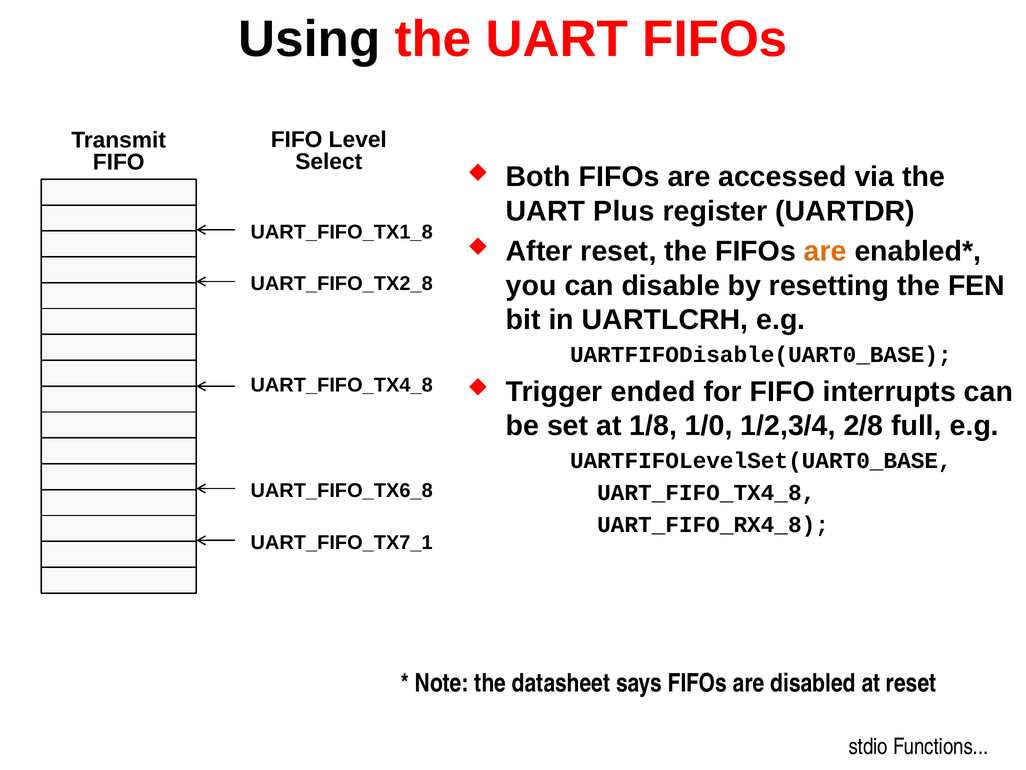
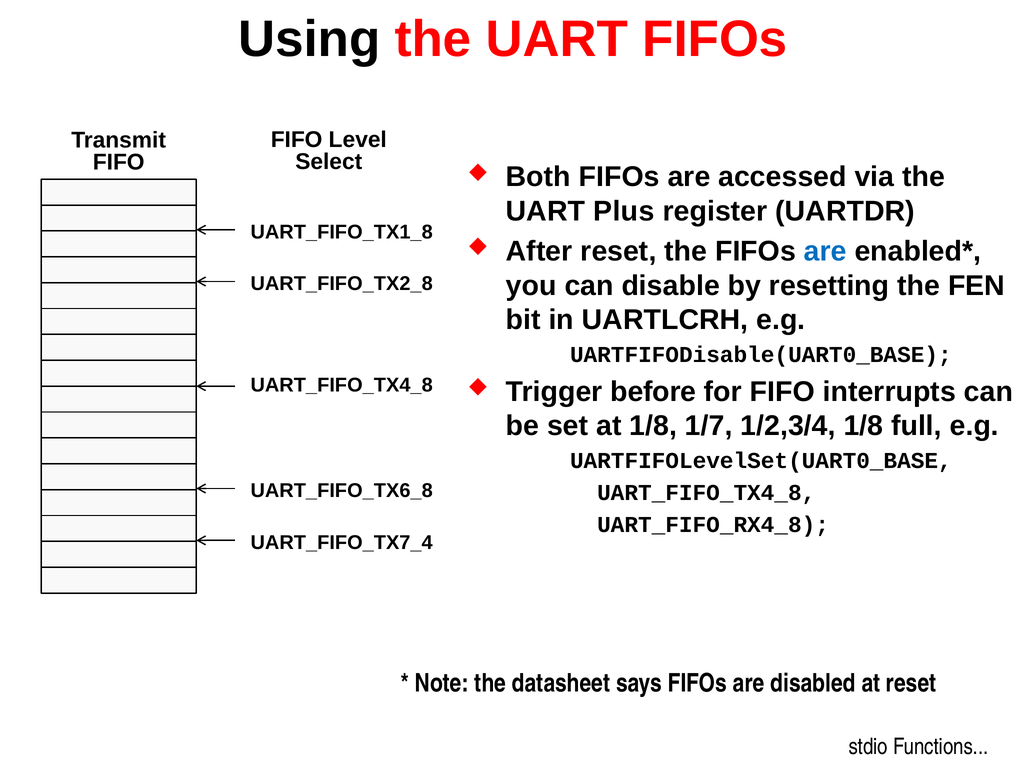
are at (825, 251) colour: orange -> blue
ended: ended -> before
1/0: 1/0 -> 1/7
1/2,3/4 2/8: 2/8 -> 1/8
UART_FIFO_TX7_1: UART_FIFO_TX7_1 -> UART_FIFO_TX7_4
